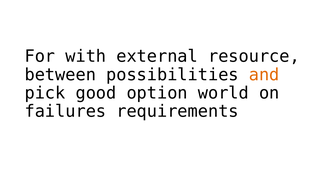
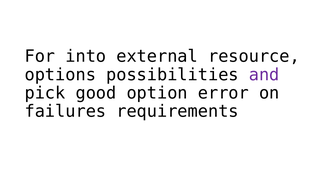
with: with -> into
between: between -> options
and colour: orange -> purple
world: world -> error
